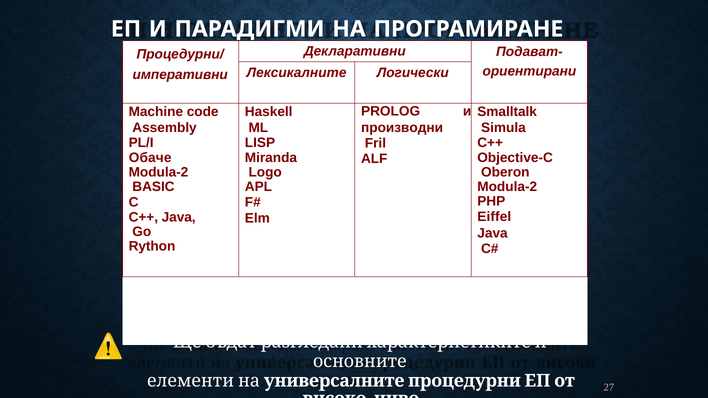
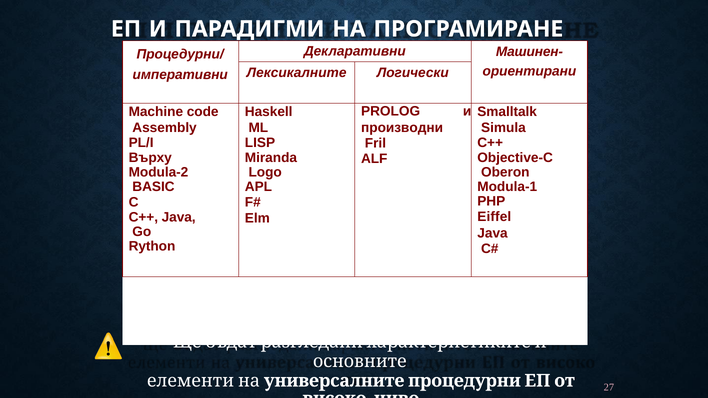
Подават-: Подават- -> Машинен-
Обаче: Обаче -> Върху
Modula-2 at (507, 187): Modula-2 -> Modula-1
